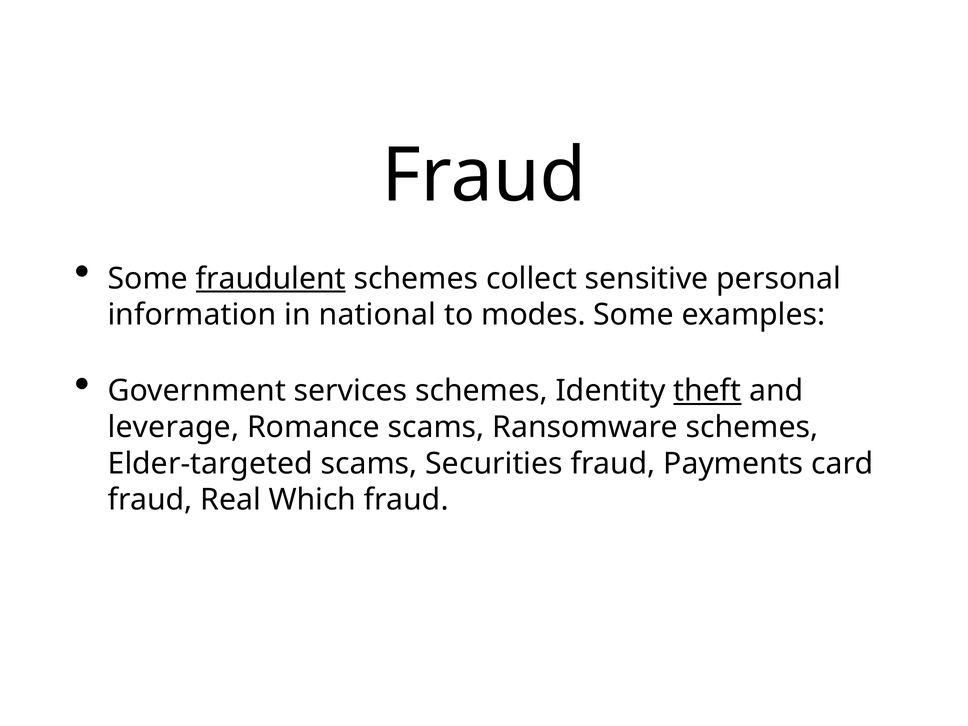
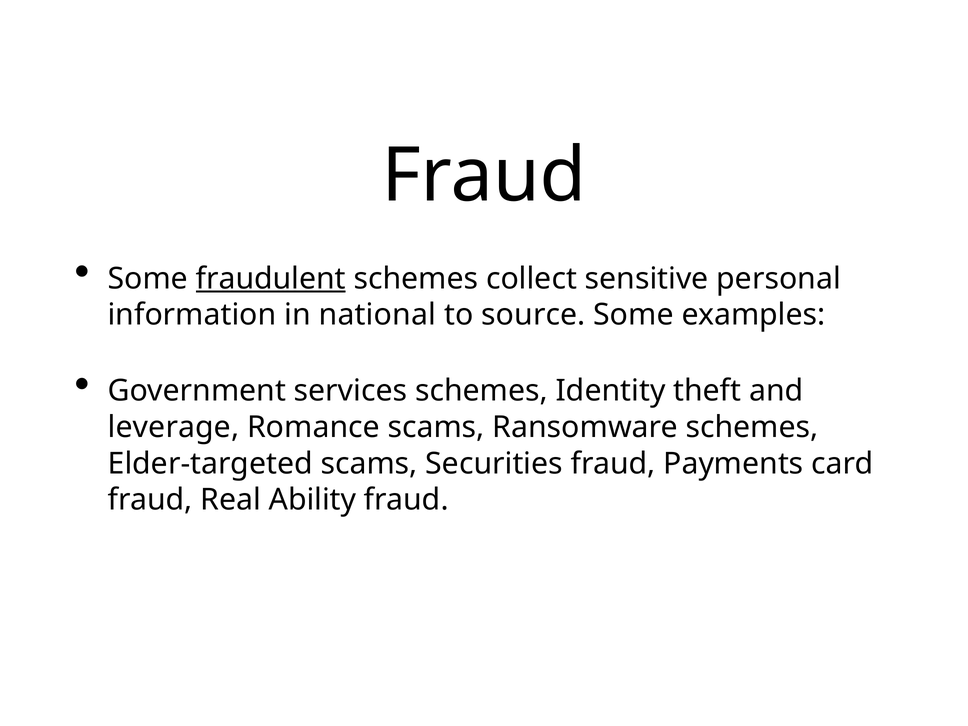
modes: modes -> source
theft underline: present -> none
Which: Which -> Ability
